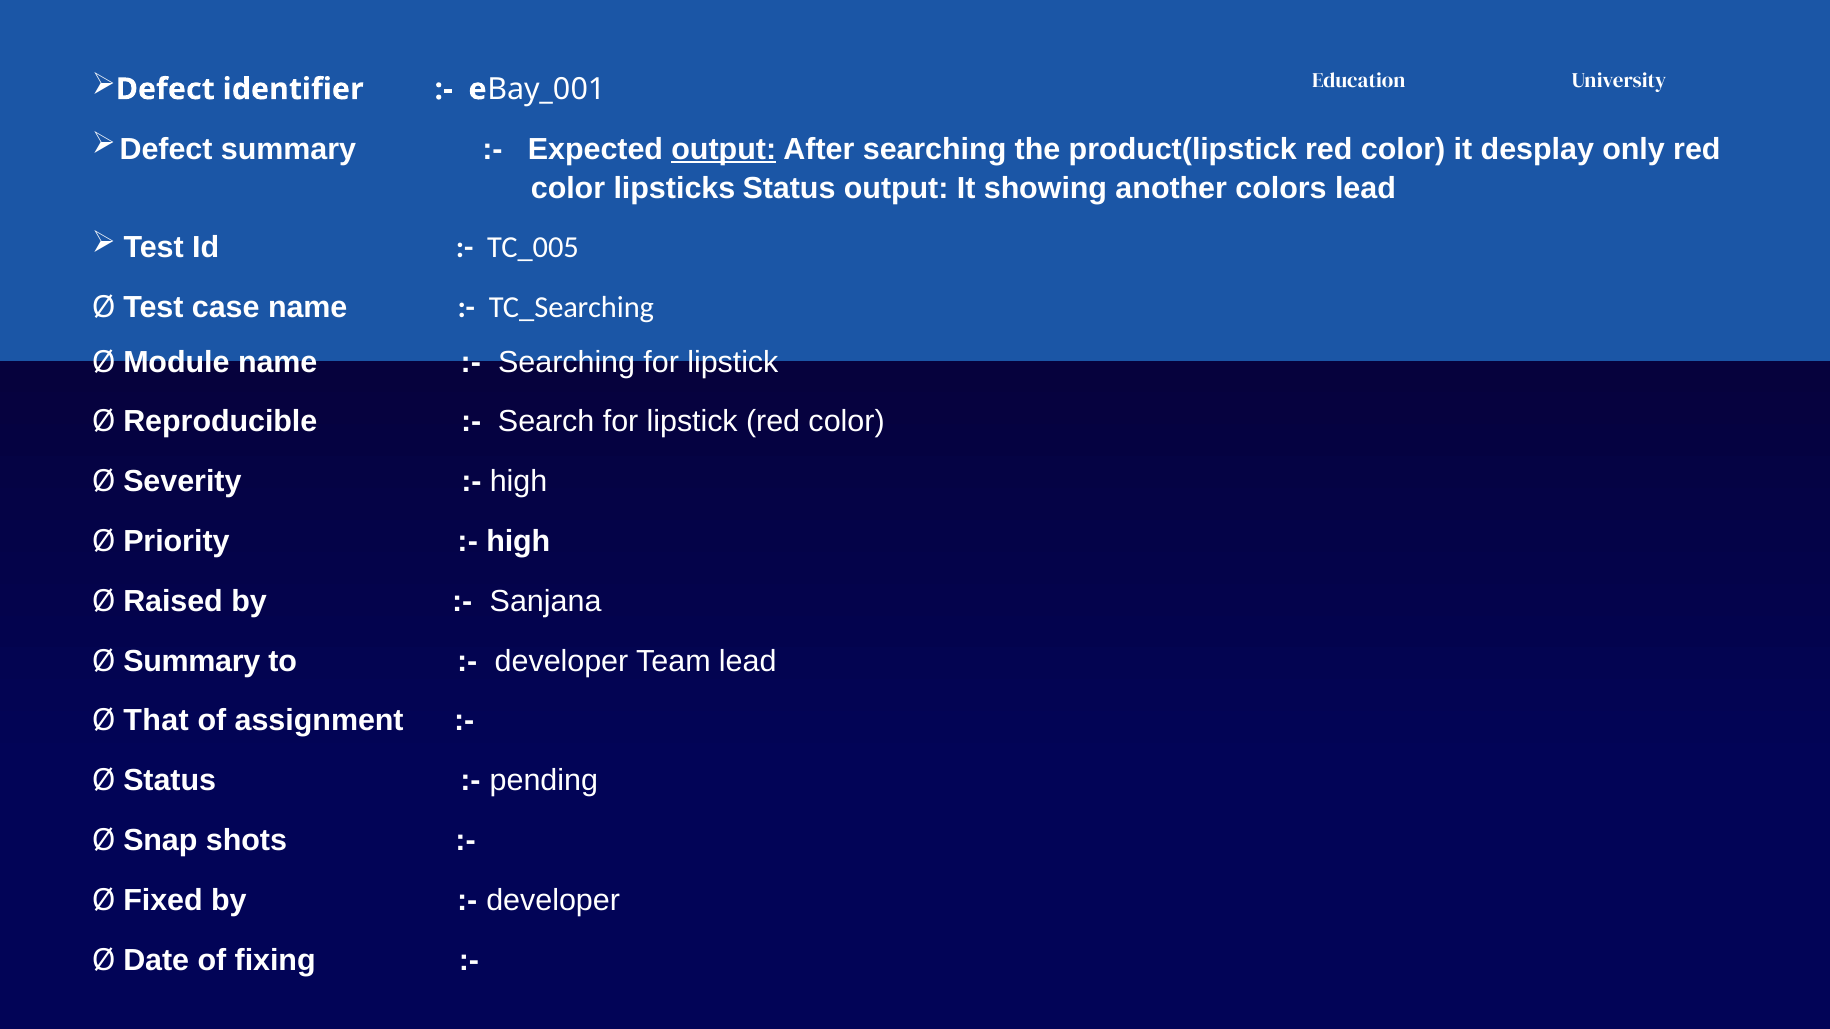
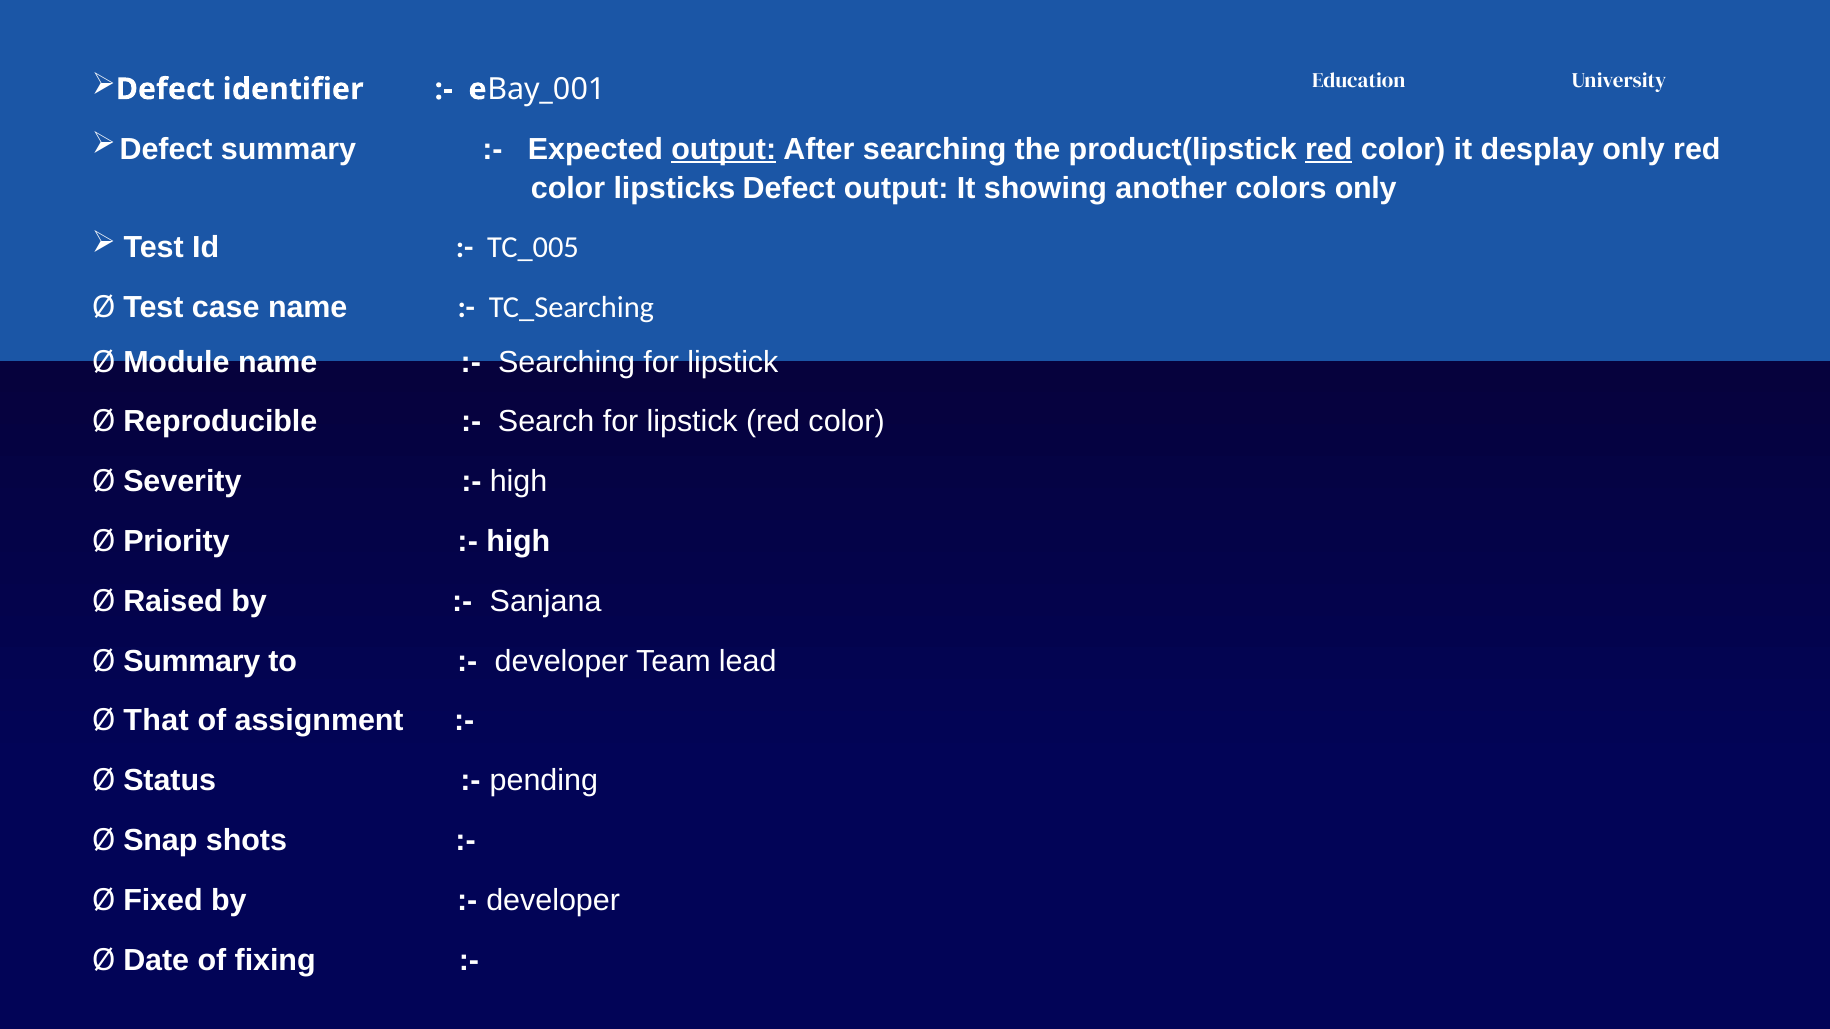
red at (1329, 149) underline: none -> present
lipsticks Status: Status -> Defect
colors lead: lead -> only
